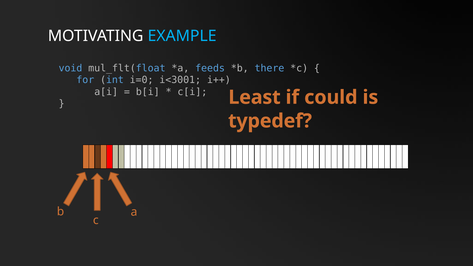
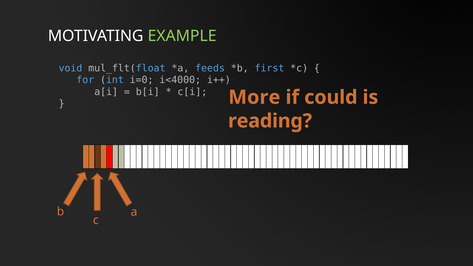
EXAMPLE colour: light blue -> light green
there: there -> first
i<3001: i<3001 -> i<4000
Least: Least -> More
typedef: typedef -> reading
